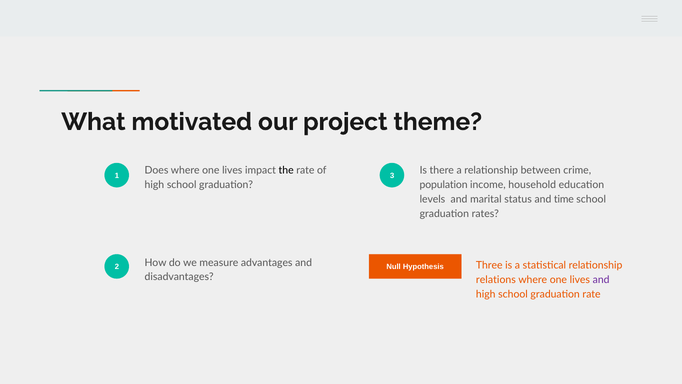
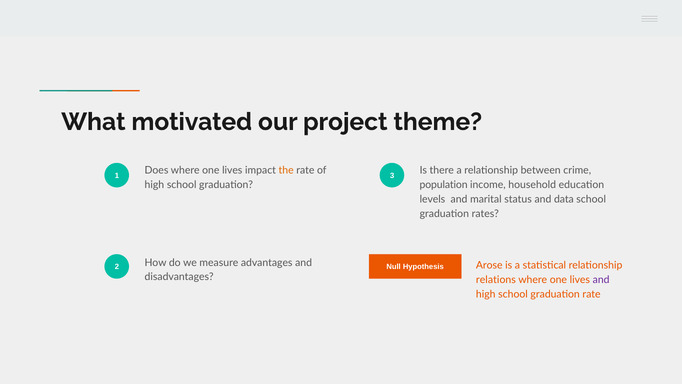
the colour: black -> orange
time: time -> data
Three: Three -> Arose
